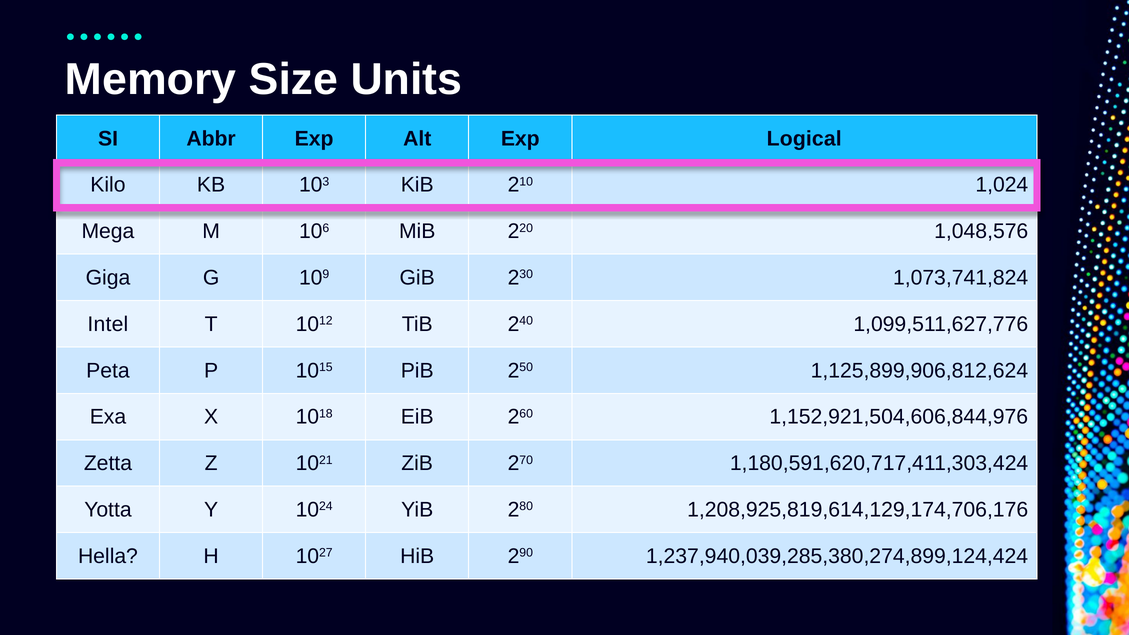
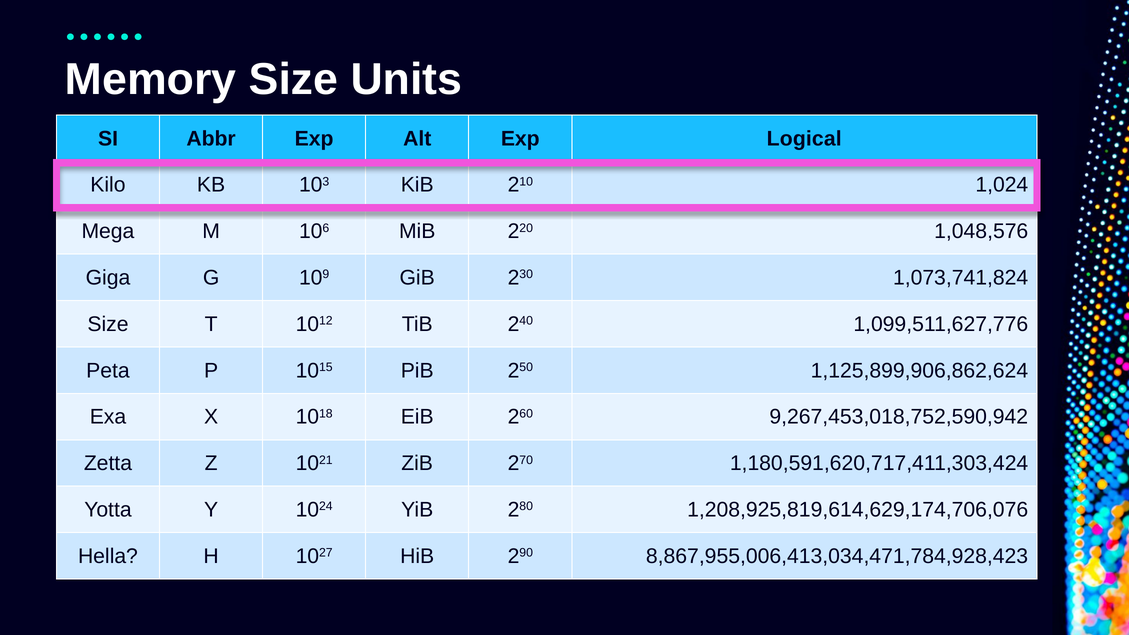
Intel at (108, 324): Intel -> Size
1,125,899,906,812,624: 1,125,899,906,812,624 -> 1,125,899,906,862,624
1,152,921,504,606,844,976: 1,152,921,504,606,844,976 -> 9,267,453,018,752,590,942
1,208,925,819,614,129,174,706,176: 1,208,925,819,614,129,174,706,176 -> 1,208,925,819,614,629,174,706,076
1,237,940,039,285,380,274,899,124,424: 1,237,940,039,285,380,274,899,124,424 -> 8,867,955,006,413,034,471,784,928,423
